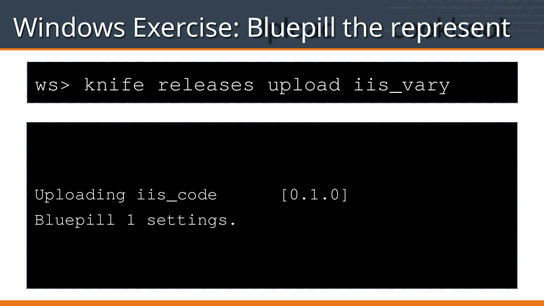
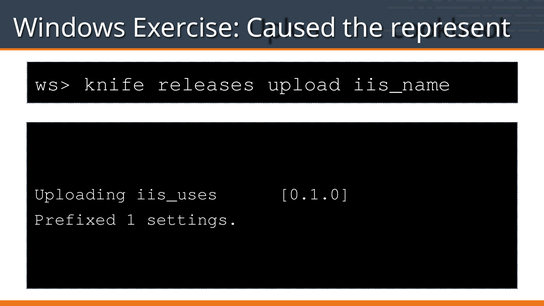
Exercise Bluepill: Bluepill -> Caused
iis_vary: iis_vary -> iis_name
iis_code: iis_code -> iis_uses
Bluepill at (75, 219): Bluepill -> Prefixed
